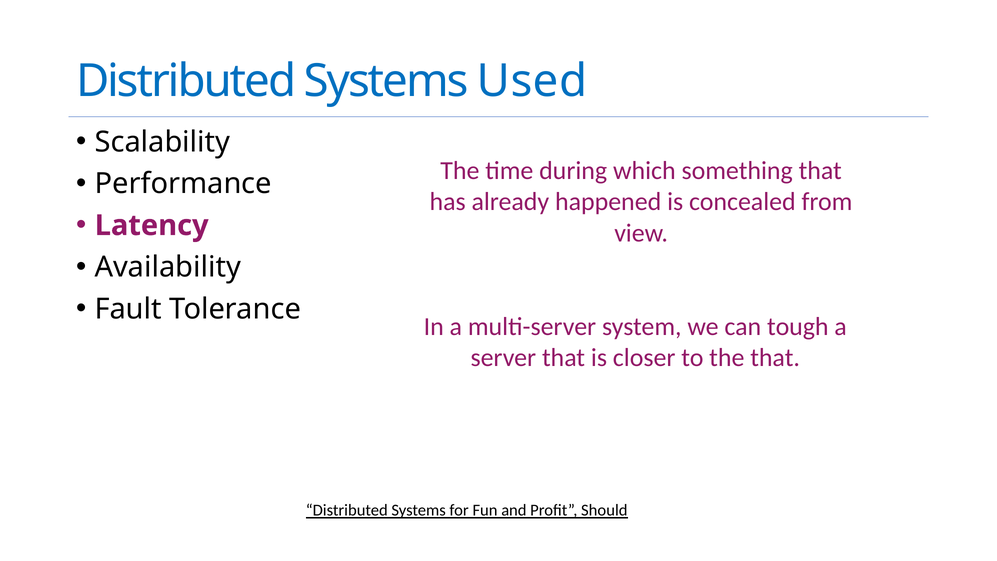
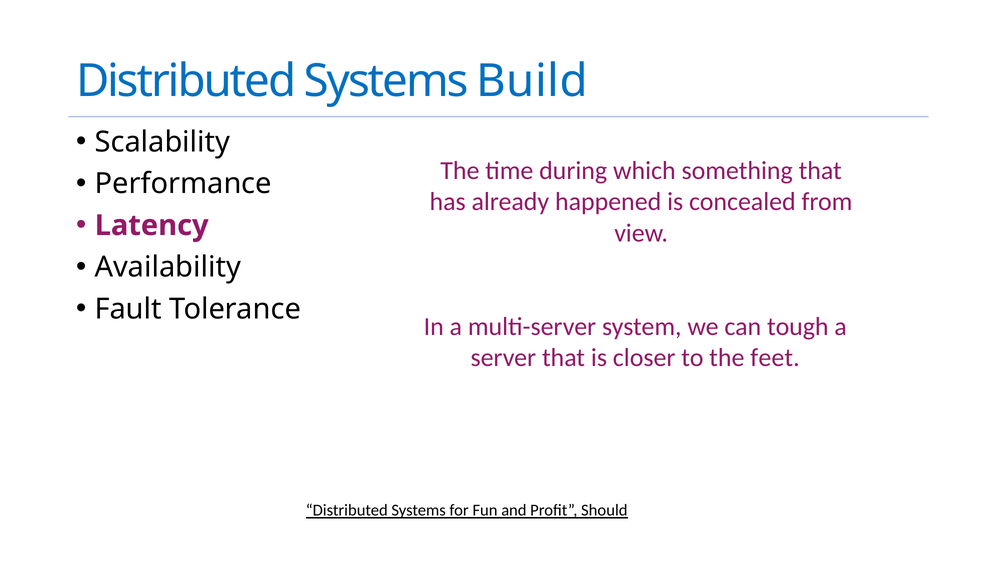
Used: Used -> Build
the that: that -> feet
